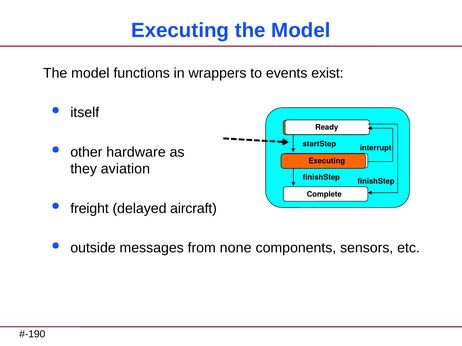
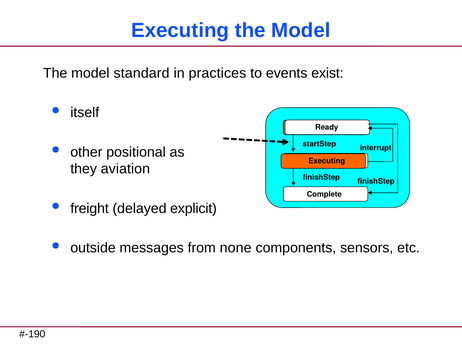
functions: functions -> standard
wrappers: wrappers -> practices
hardware: hardware -> positional
aircraft: aircraft -> explicit
